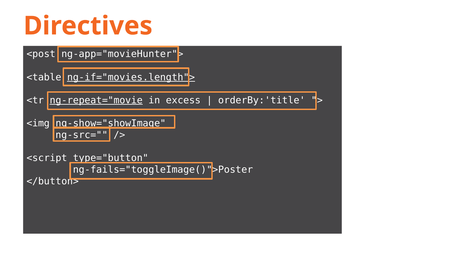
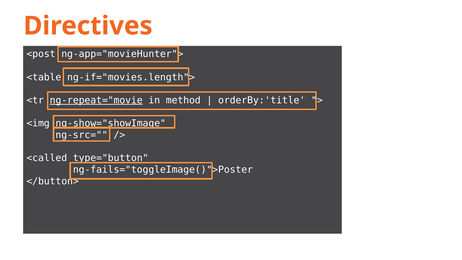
ng-if="movies.length"> underline: present -> none
excess: excess -> method
<script: <script -> <called
